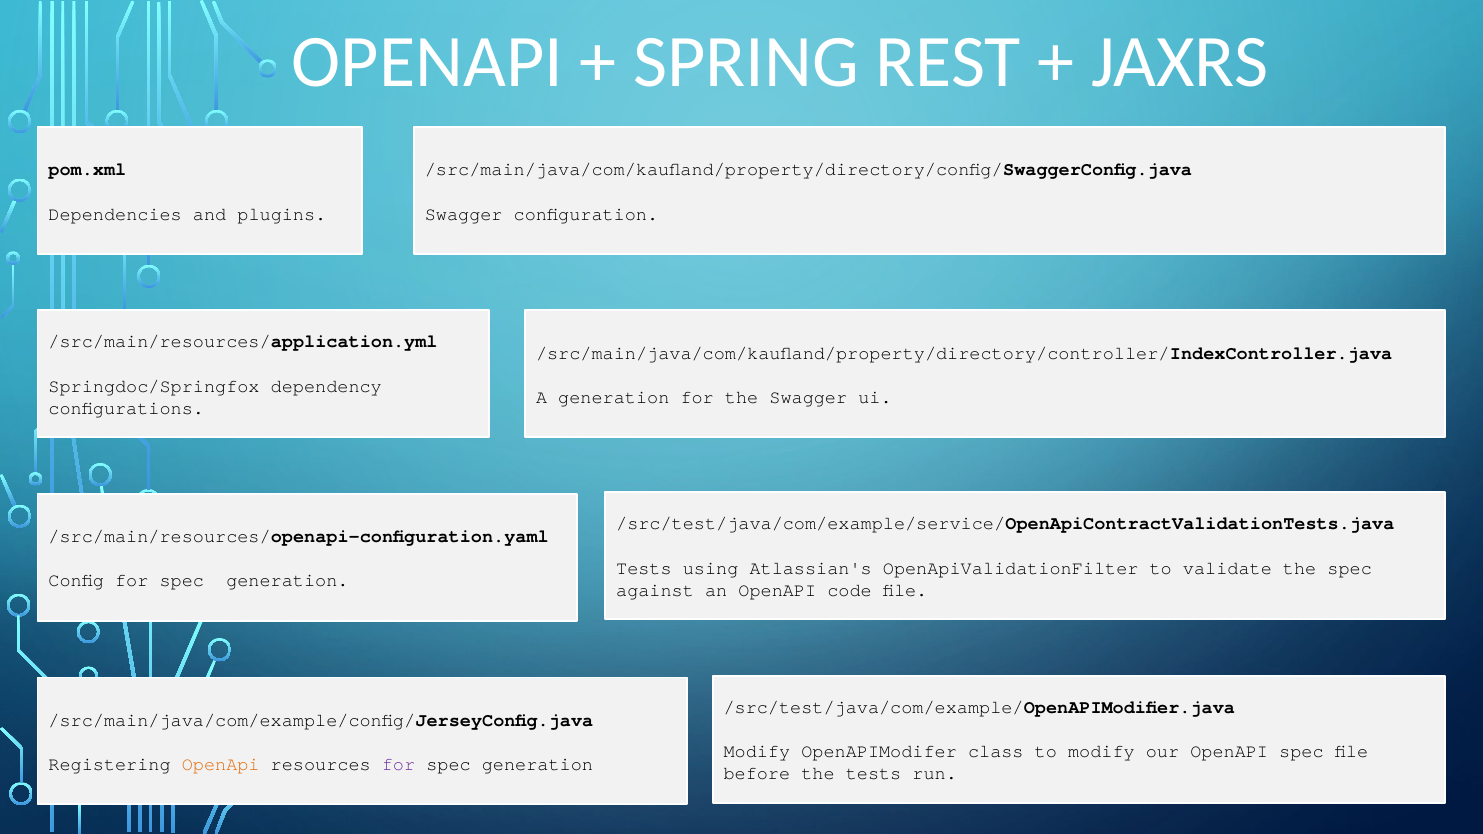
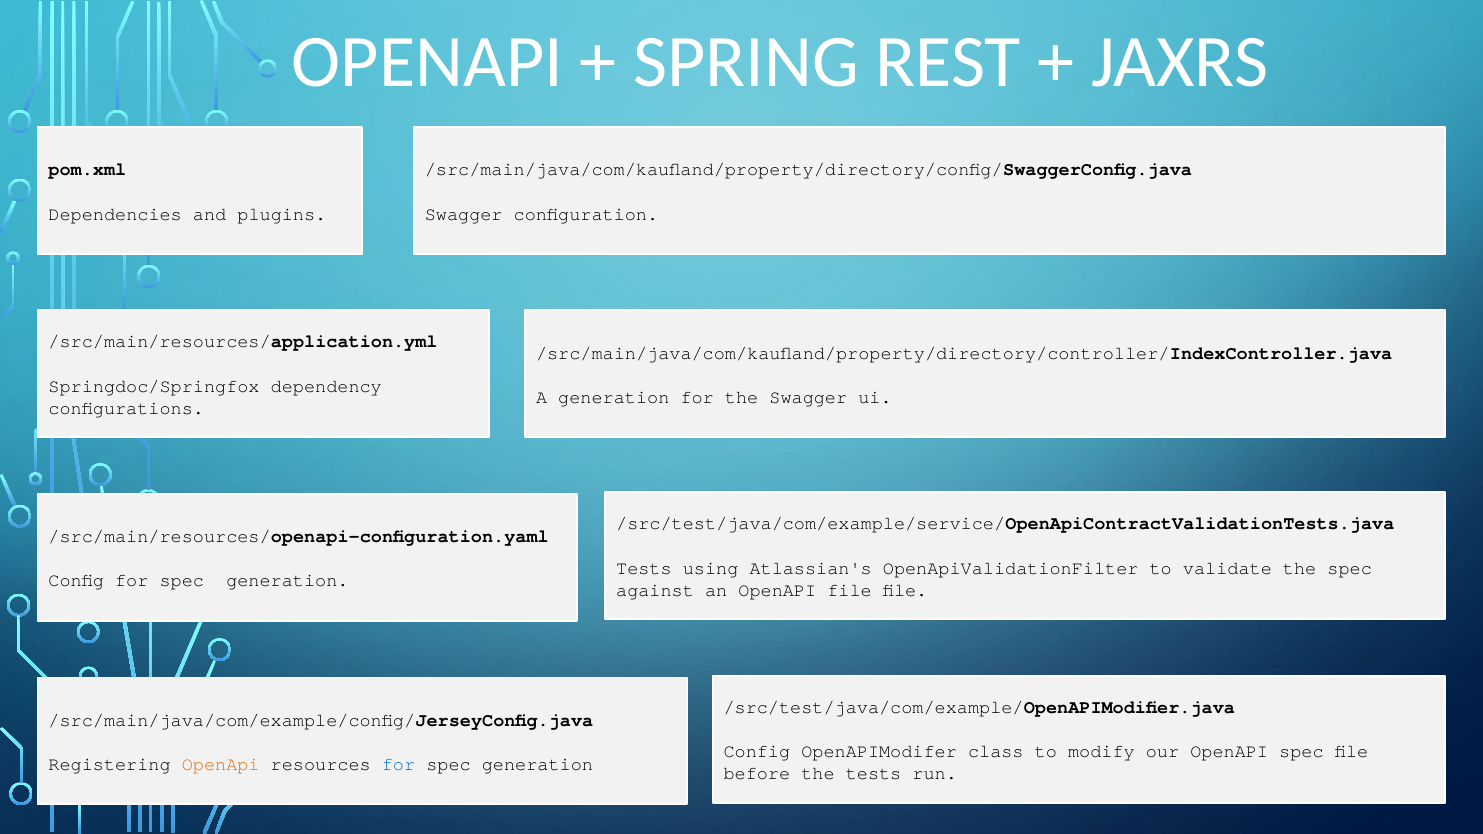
OpenAPI code: code -> file
Modify at (757, 752): Modify -> Config
for at (399, 765) colour: purple -> blue
